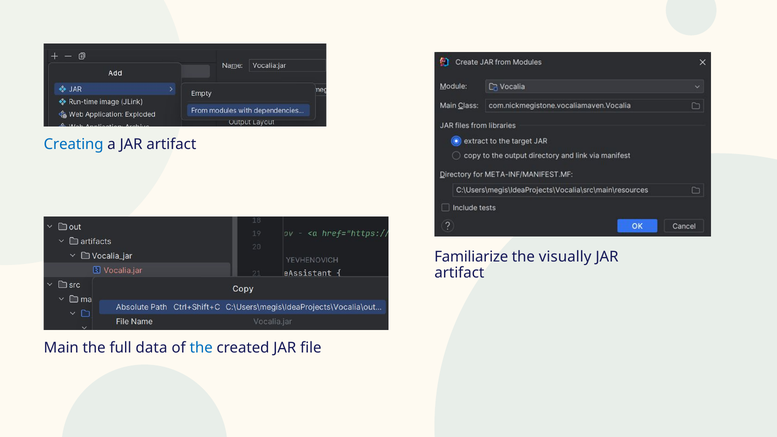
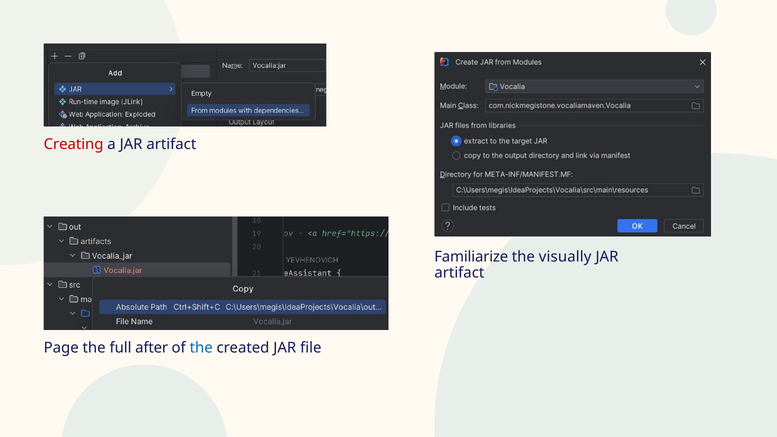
Creating colour: blue -> red
Main: Main -> Page
data: data -> after
